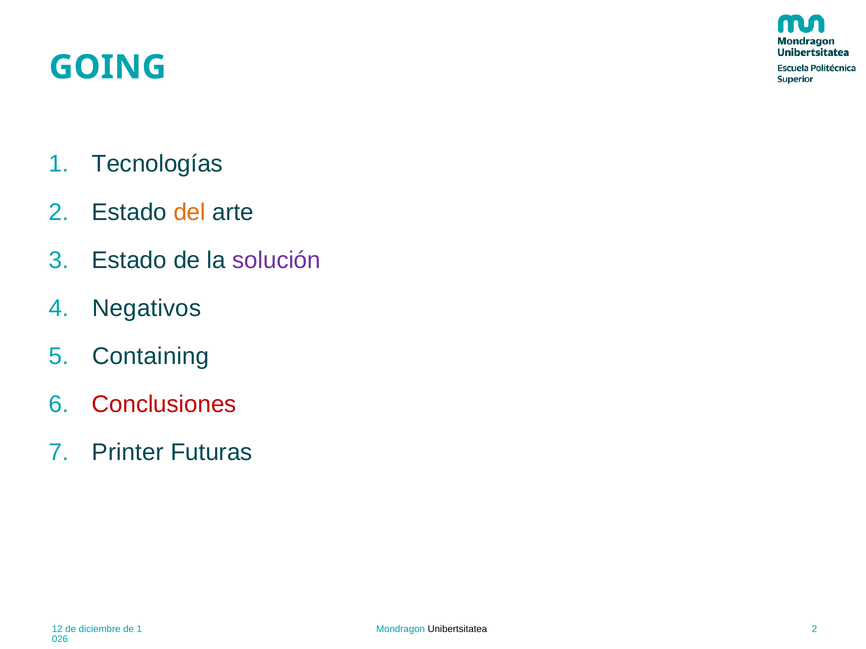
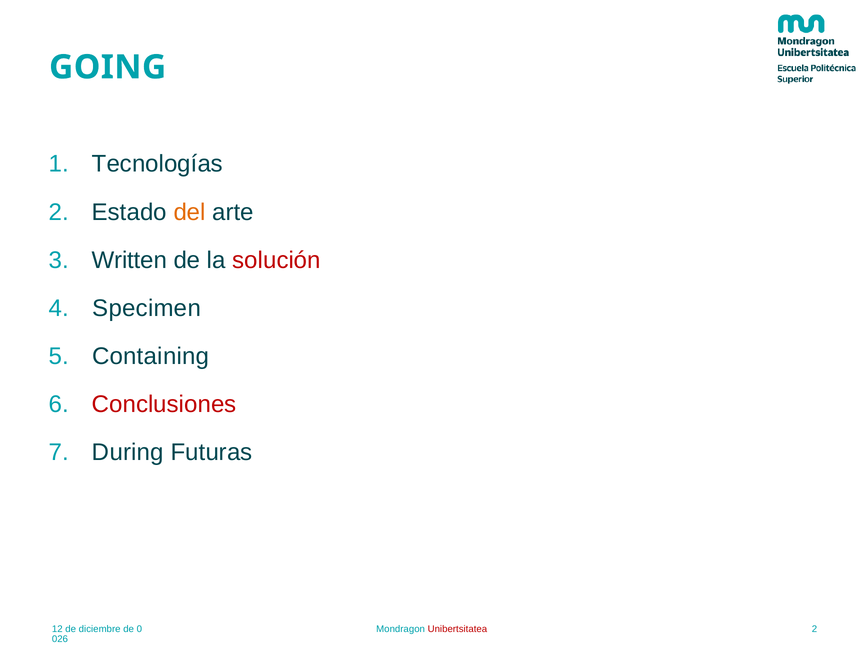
Estado at (129, 260): Estado -> Written
solución colour: purple -> red
Negativos: Negativos -> Specimen
Printer: Printer -> During
de 1: 1 -> 0
Unibertsitatea colour: black -> red
